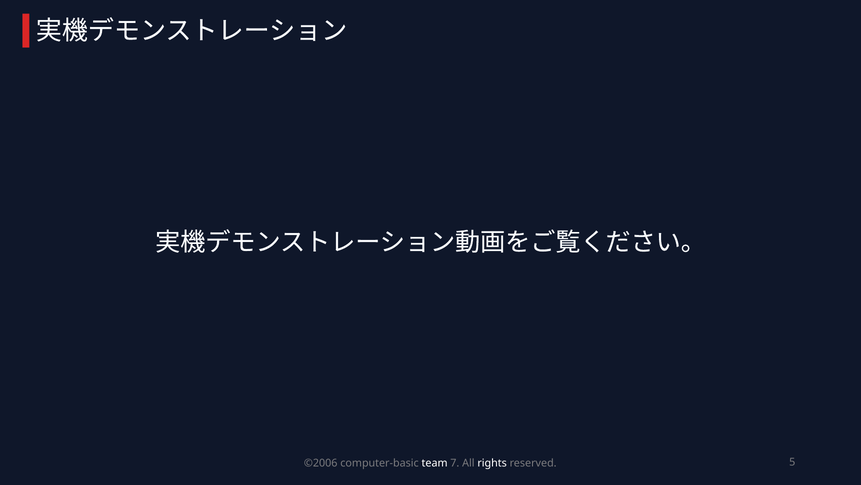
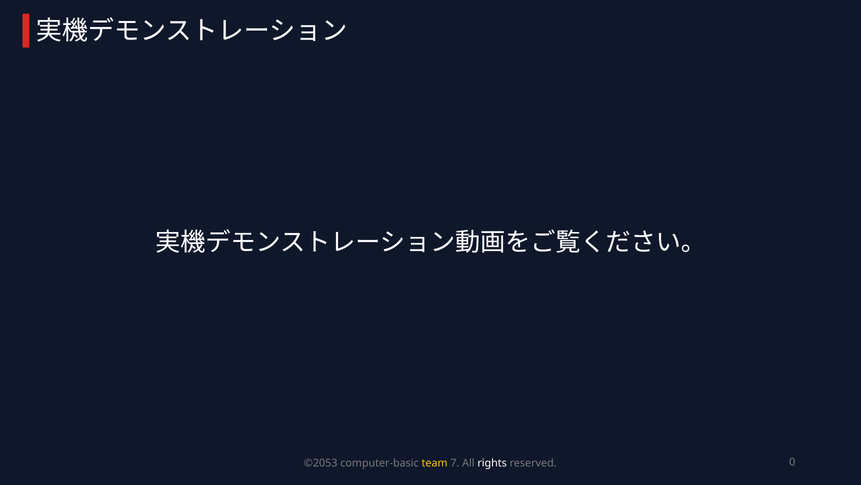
©2006: ©2006 -> ©2053
team colour: white -> yellow
5: 5 -> 0
